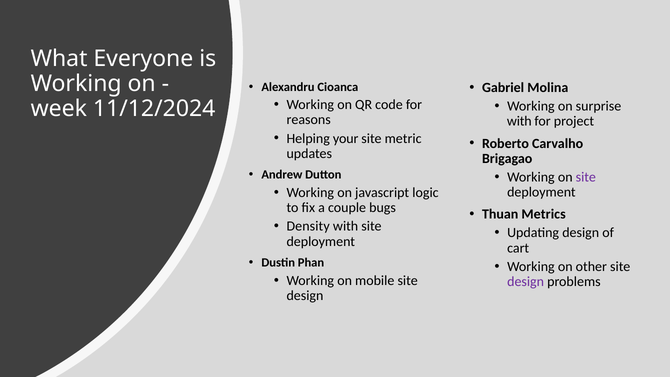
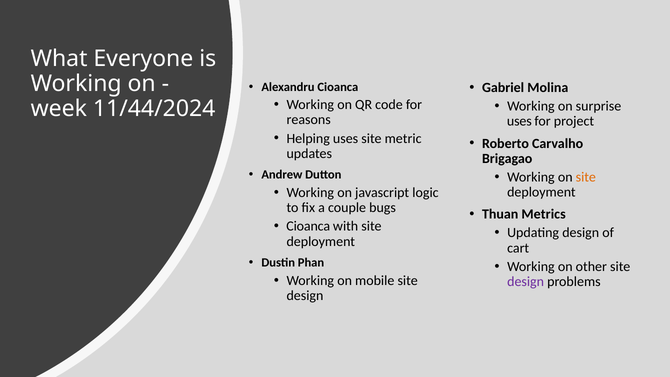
11/12/2024: 11/12/2024 -> 11/44/2024
with at (519, 121): with -> uses
Helping your: your -> uses
site at (586, 177) colour: purple -> orange
Density at (308, 226): Density -> Cioanca
